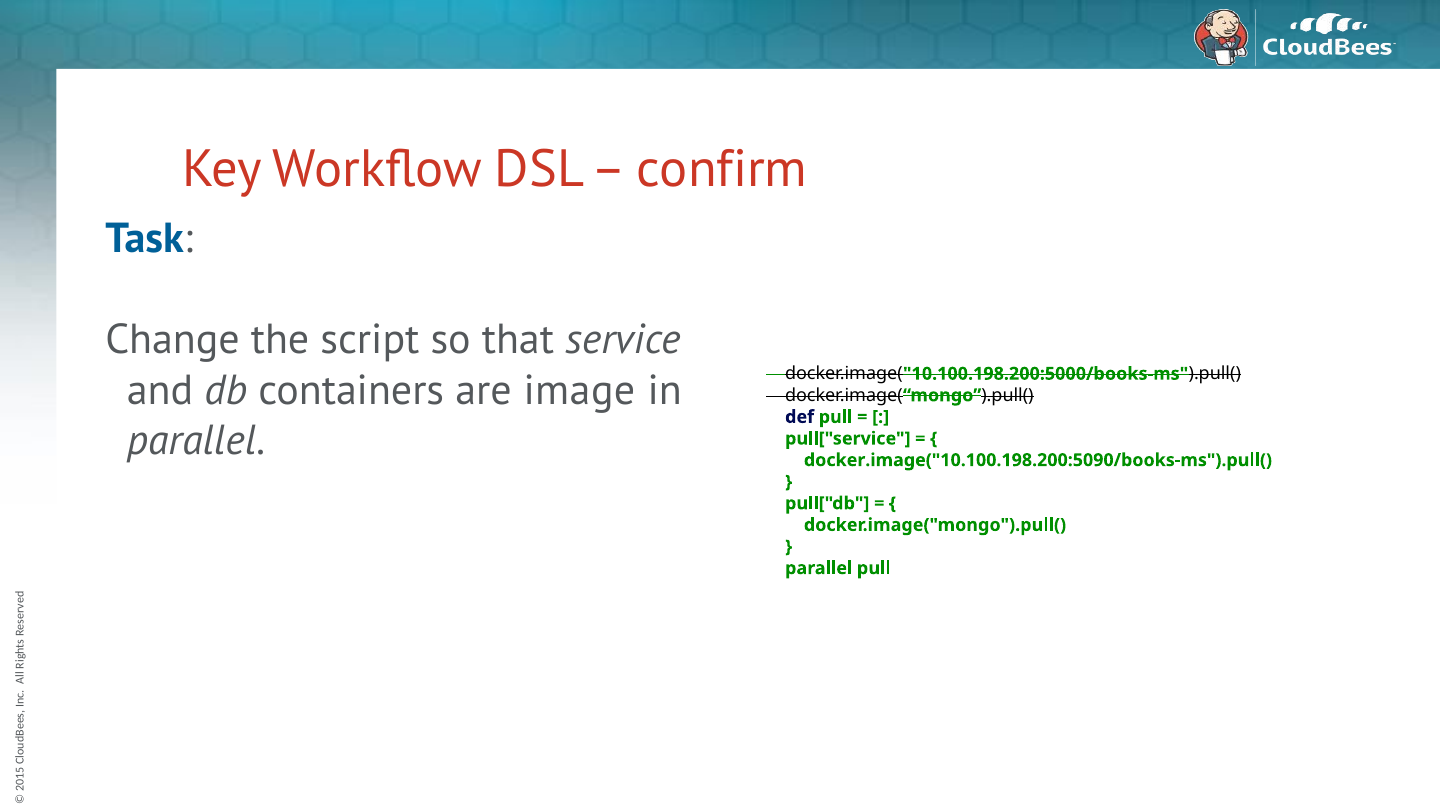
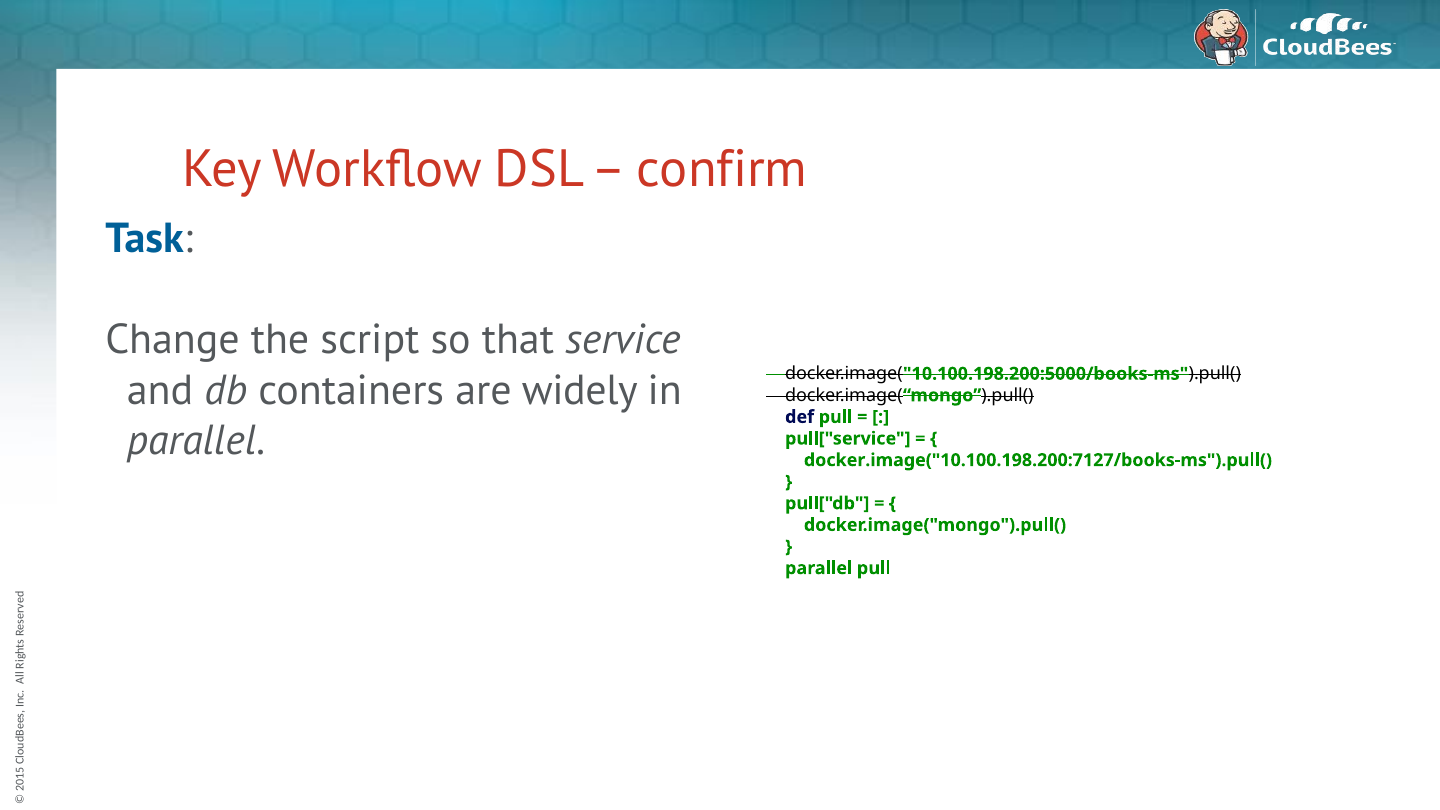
image: image -> widely
docker.image("10.100.198.200:5090/books-ms").pull(: docker.image("10.100.198.200:5090/books-ms").pull( -> docker.image("10.100.198.200:7127/books-ms").pull(
